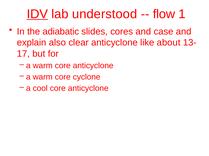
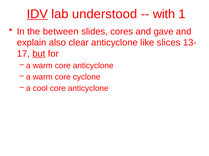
flow: flow -> with
adiabatic: adiabatic -> between
case: case -> gave
about: about -> slices
but underline: none -> present
